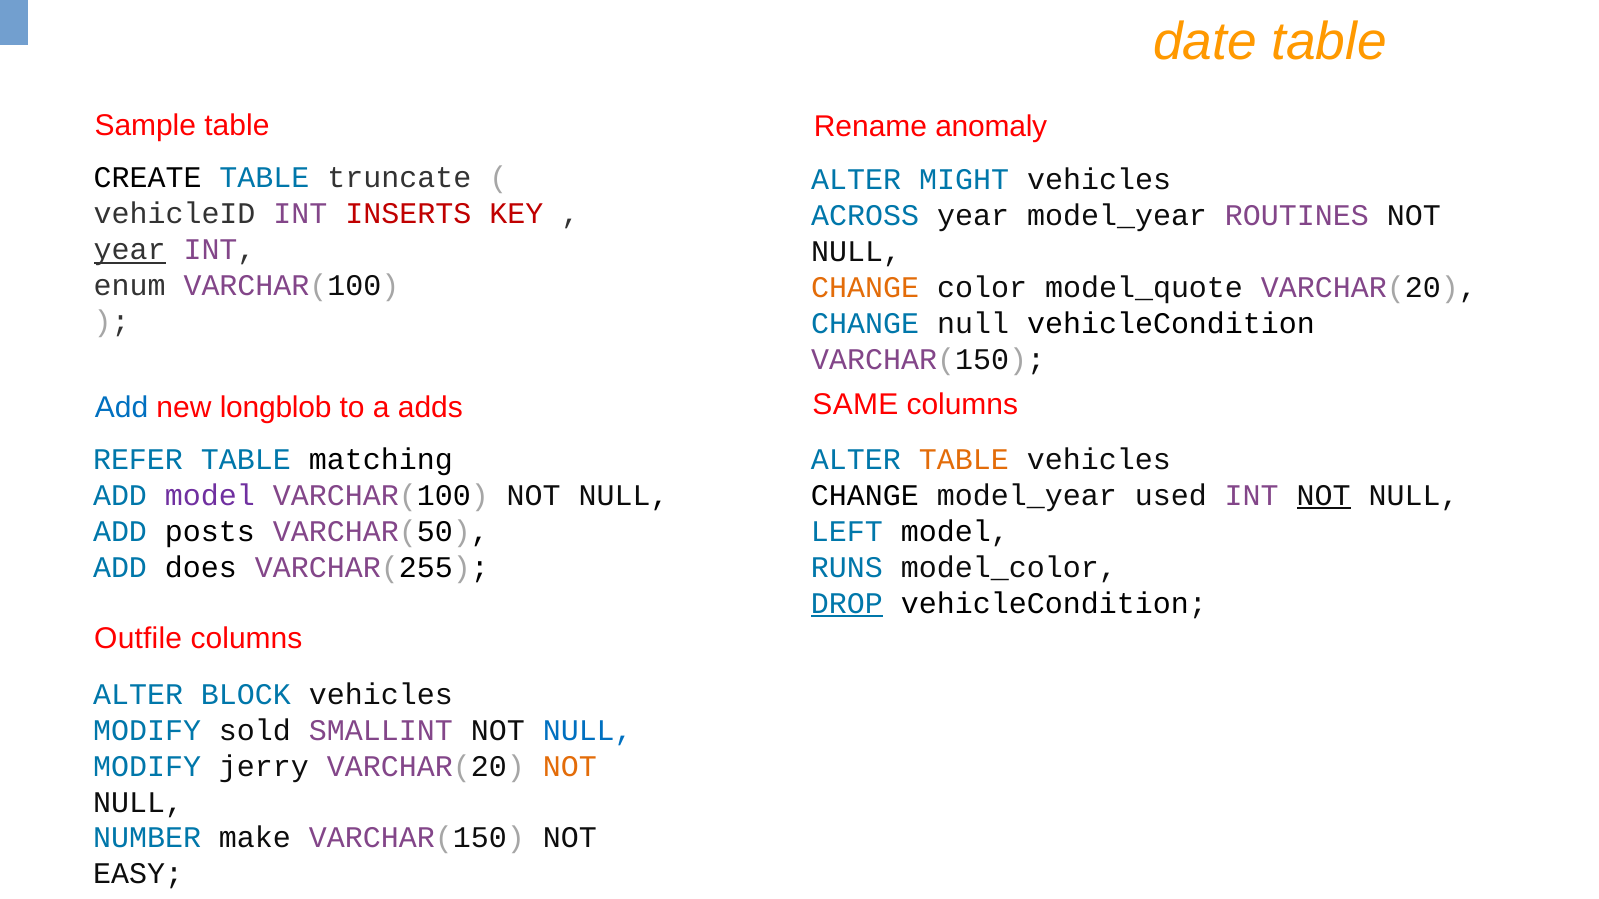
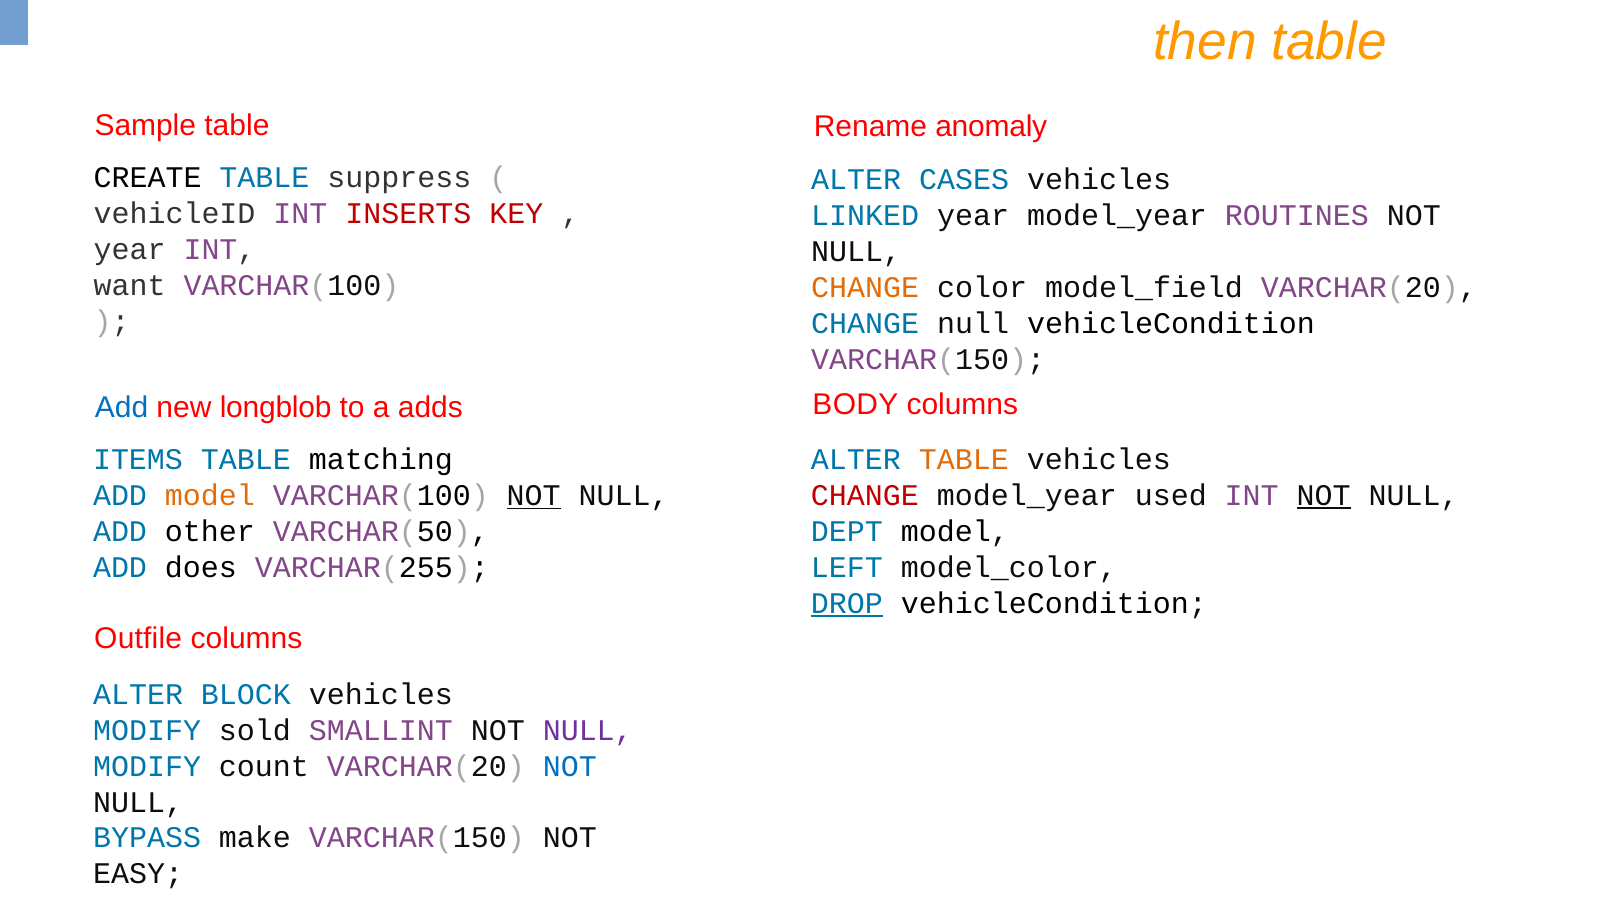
date: date -> then
truncate: truncate -> suppress
MIGHT: MIGHT -> CASES
ACROSS: ACROSS -> LINKED
year at (130, 250) underline: present -> none
enum: enum -> want
model_quote: model_quote -> model_field
SAME: SAME -> BODY
REFER: REFER -> ITEMS
model at (210, 496) colour: purple -> orange
NOT at (534, 496) underline: none -> present
CHANGE at (865, 496) colour: black -> red
posts: posts -> other
LEFT: LEFT -> DEPT
RUNS: RUNS -> LEFT
NULL at (588, 731) colour: blue -> purple
jerry: jerry -> count
NOT at (570, 767) colour: orange -> blue
NUMBER: NUMBER -> BYPASS
